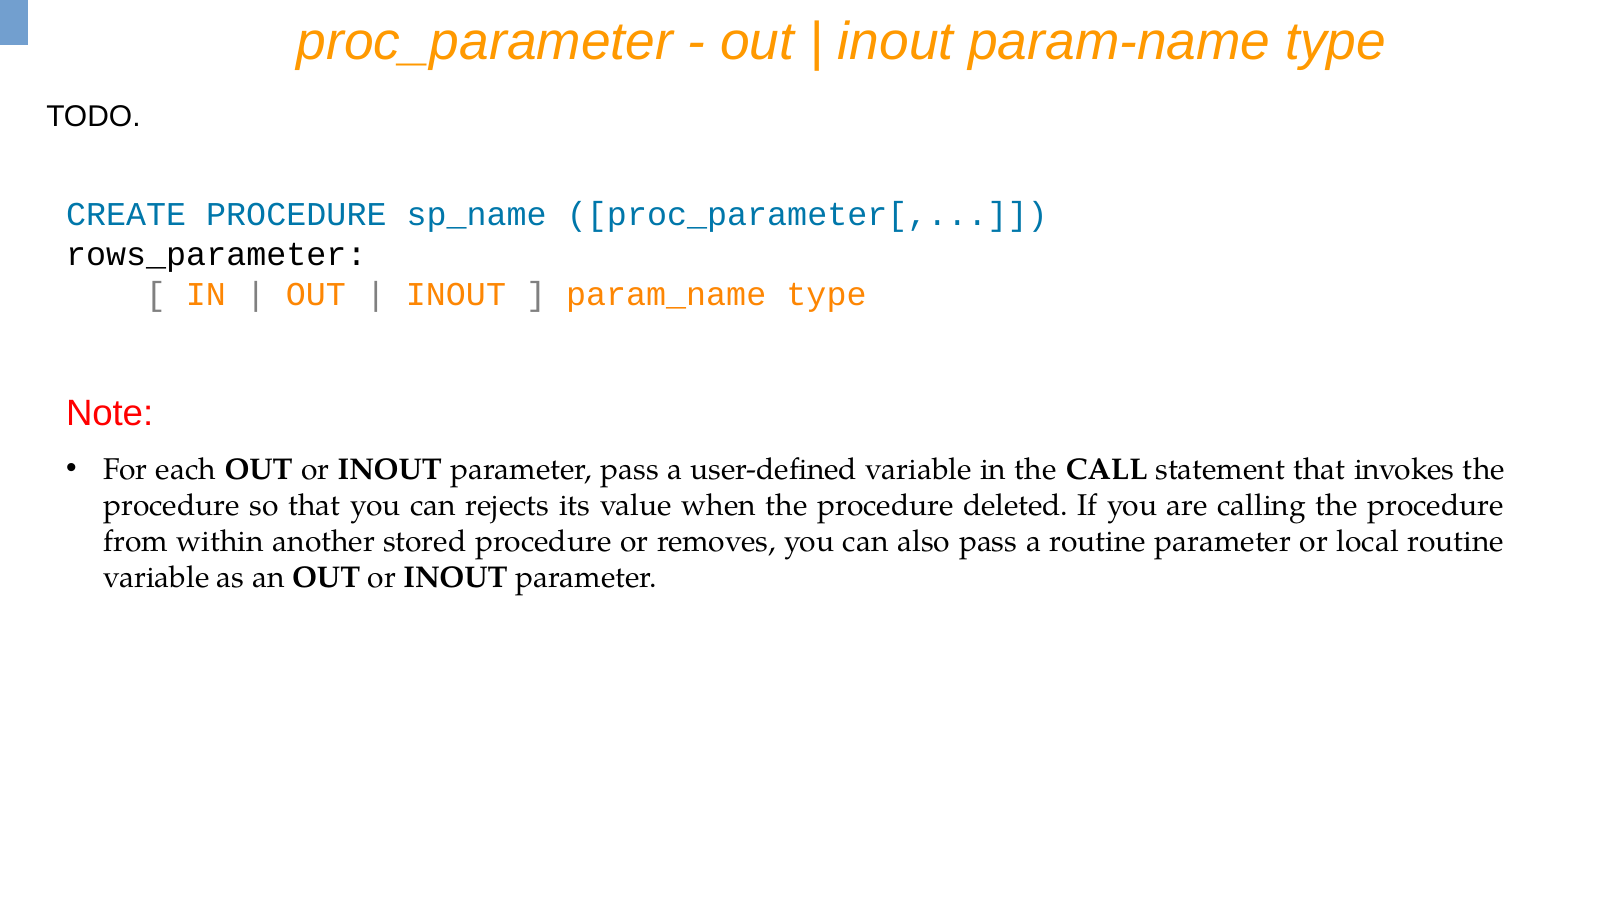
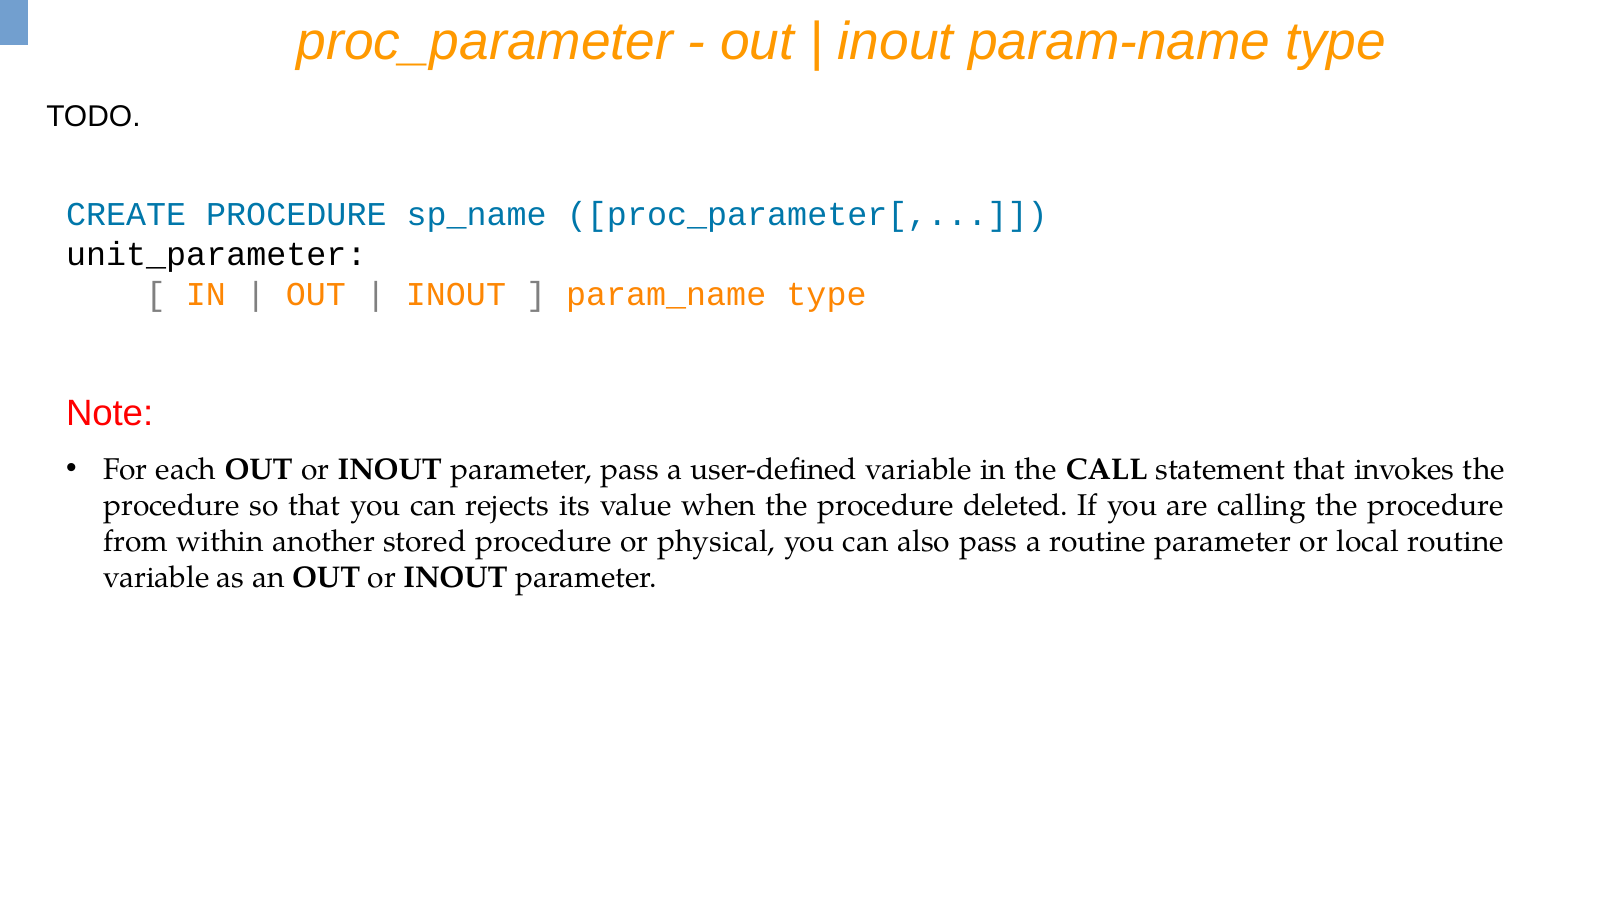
rows_parameter: rows_parameter -> unit_parameter
removes: removes -> physical
